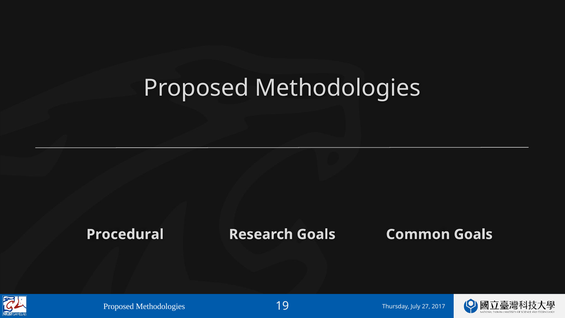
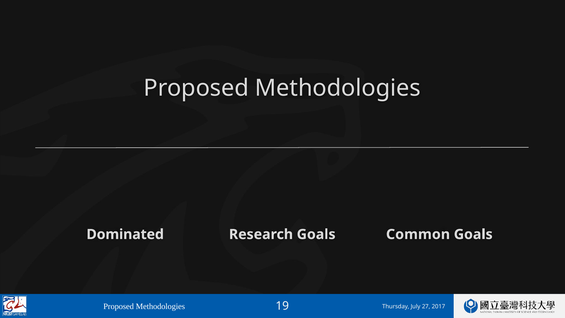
Procedural: Procedural -> Dominated
